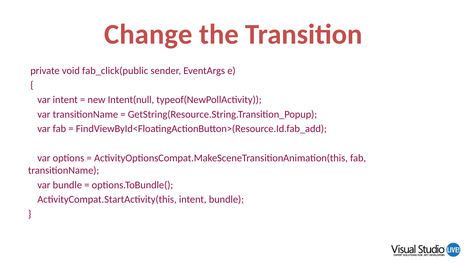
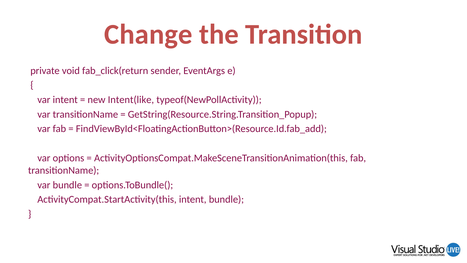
fab_click(public: fab_click(public -> fab_click(return
Intent(null: Intent(null -> Intent(like
